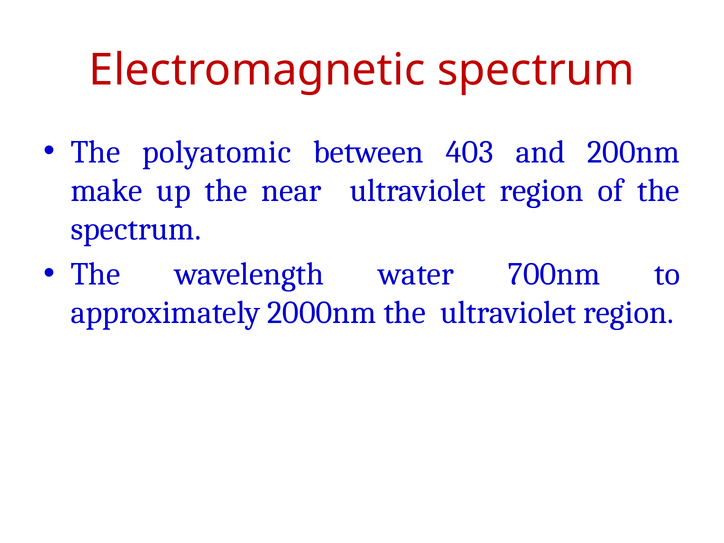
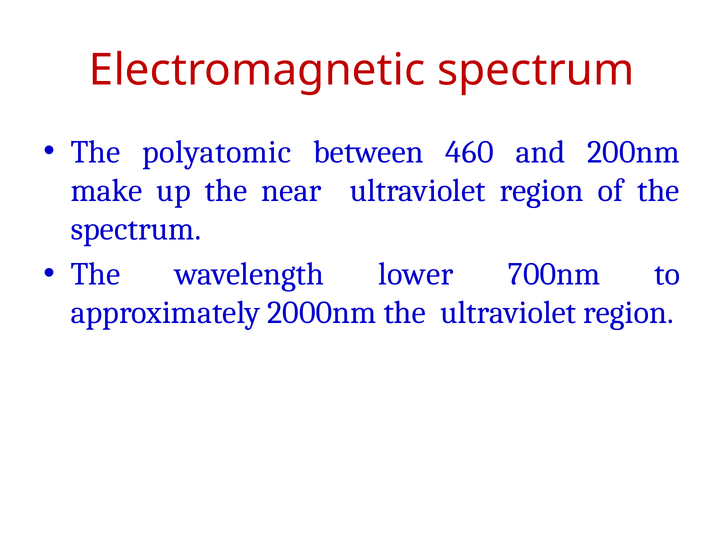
403: 403 -> 460
water: water -> lower
